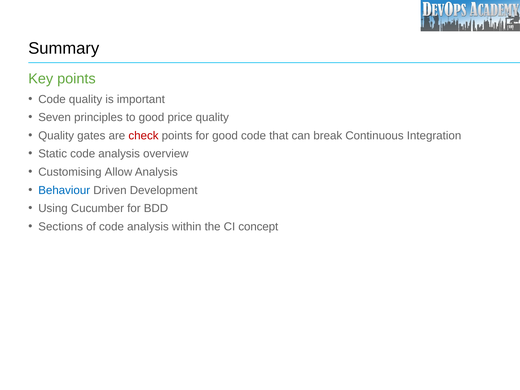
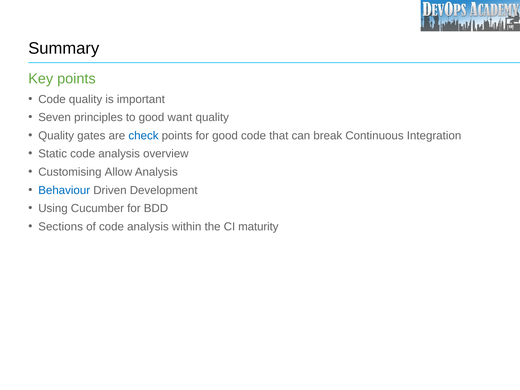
price: price -> want
check colour: red -> blue
concept: concept -> maturity
